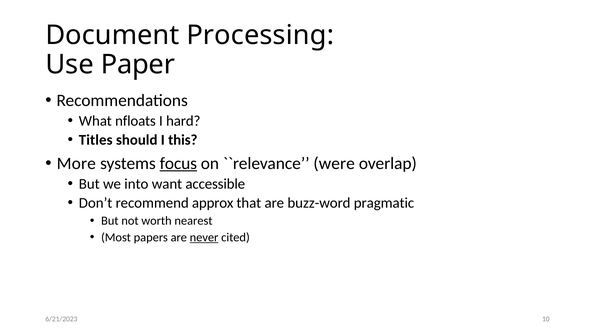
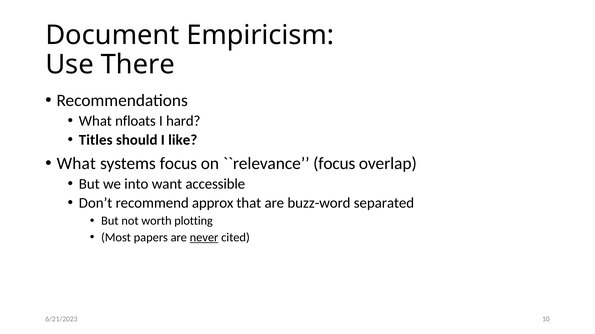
Processing: Processing -> Empiricism
Paper: Paper -> There
this: this -> like
More at (76, 164): More -> What
focus at (178, 164) underline: present -> none
were at (334, 164): were -> focus
pragmatic: pragmatic -> separated
nearest: nearest -> plotting
